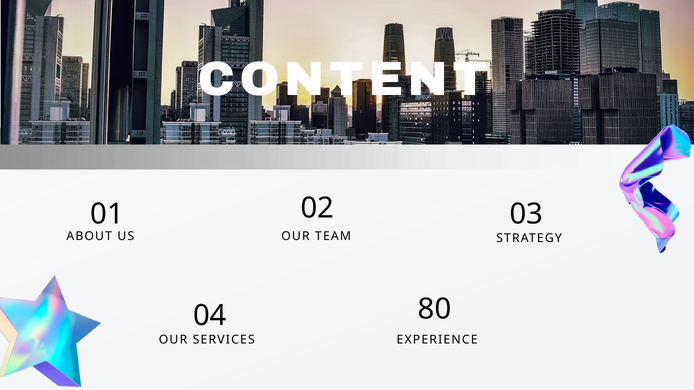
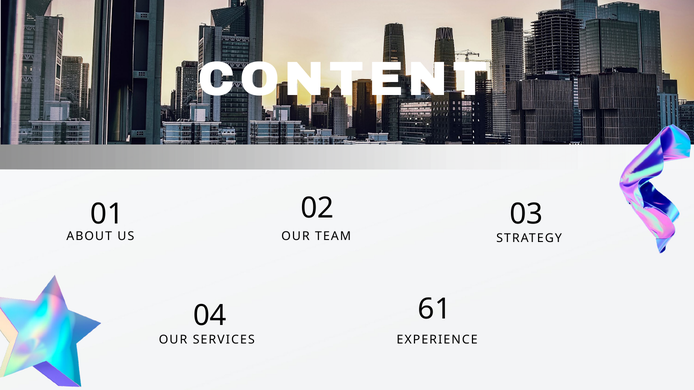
80: 80 -> 61
